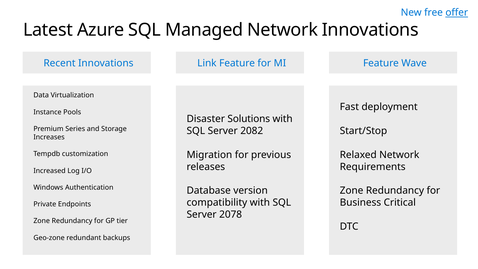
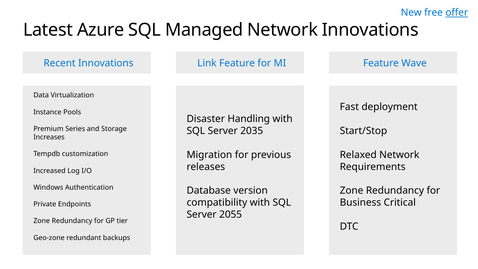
Solutions: Solutions -> Handling
2082: 2082 -> 2035
2078: 2078 -> 2055
